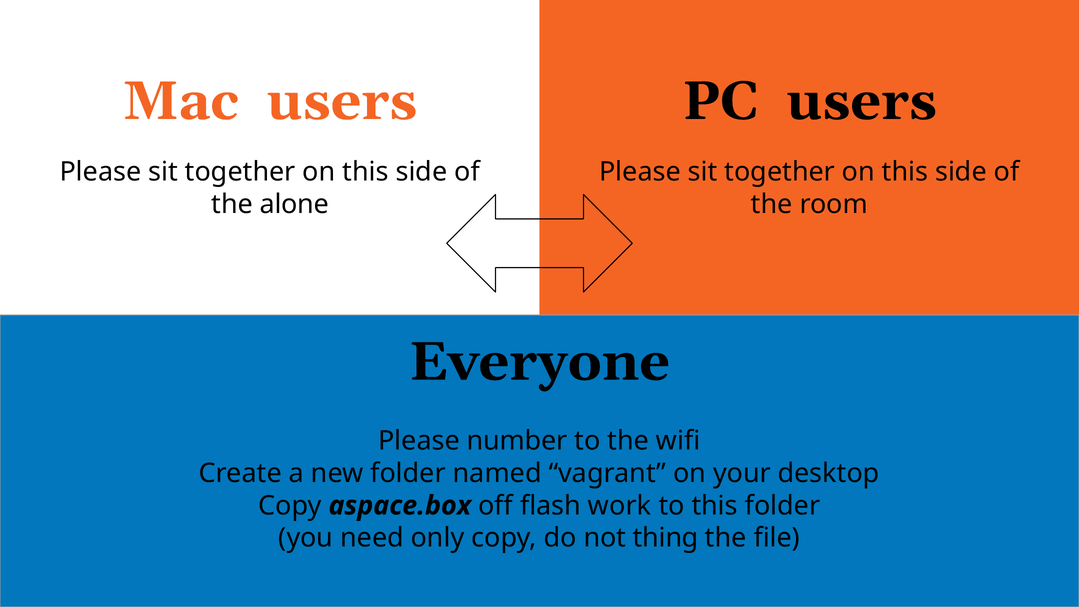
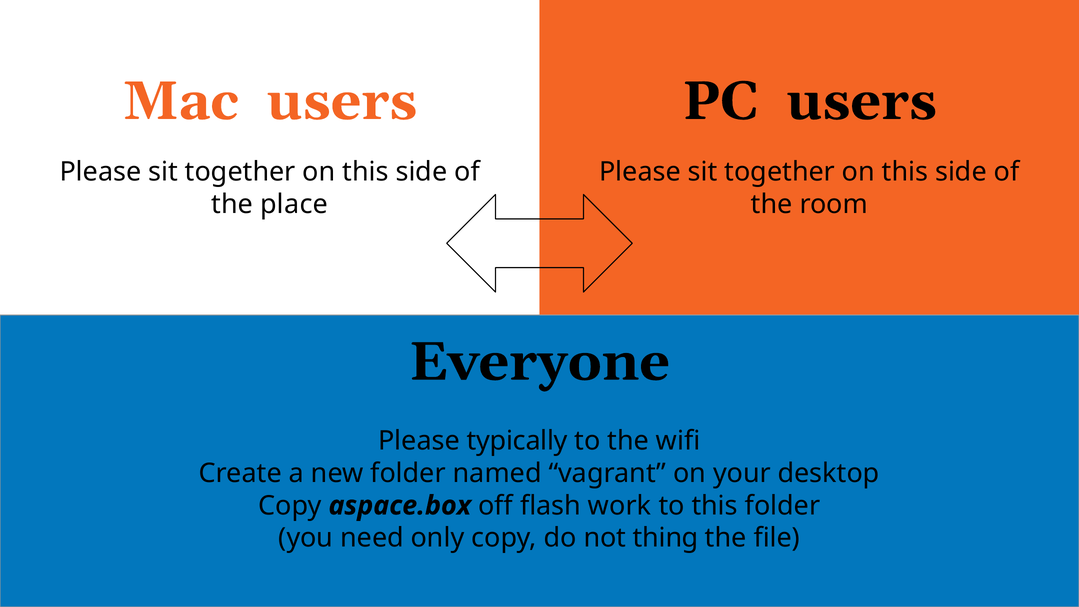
alone: alone -> place
number: number -> typically
